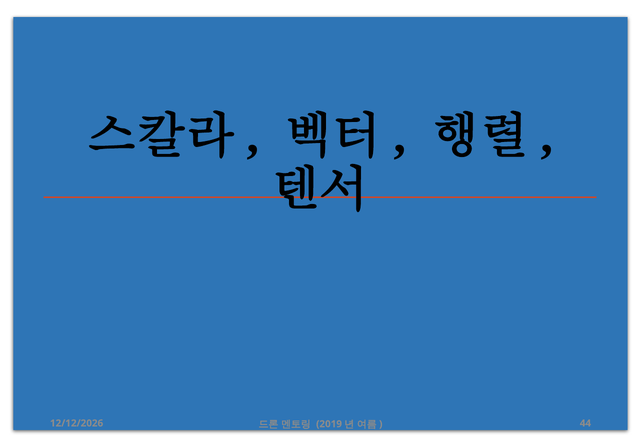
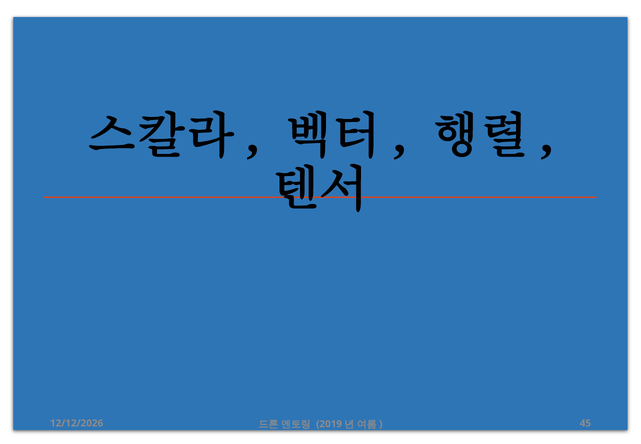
44: 44 -> 45
